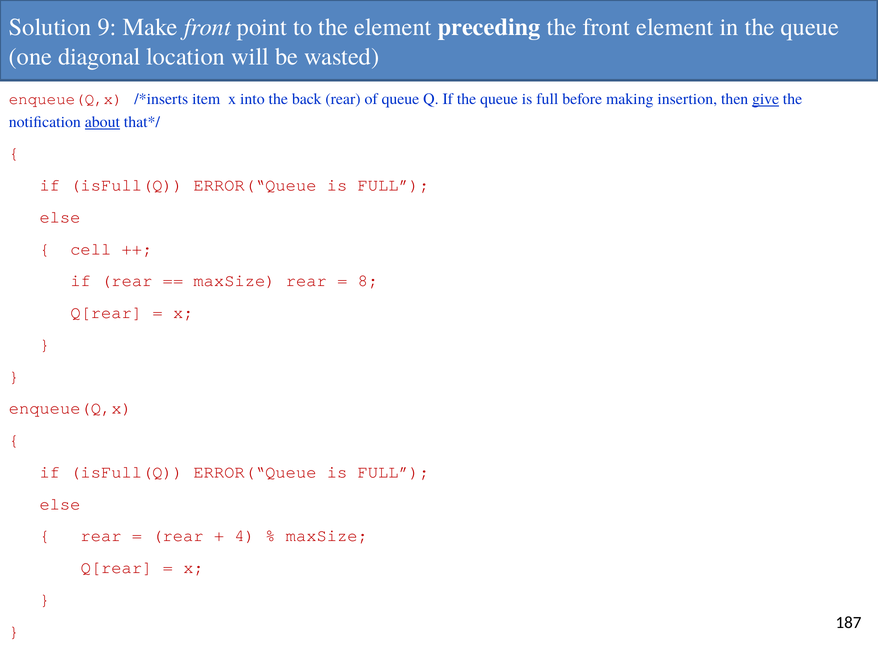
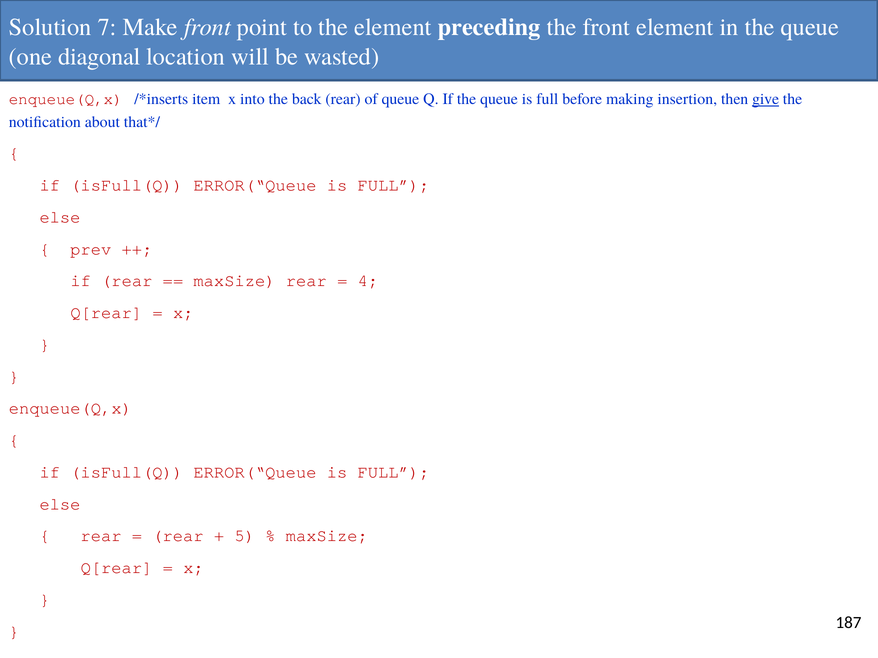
9: 9 -> 7
about underline: present -> none
cell: cell -> prev
8: 8 -> 4
4: 4 -> 5
